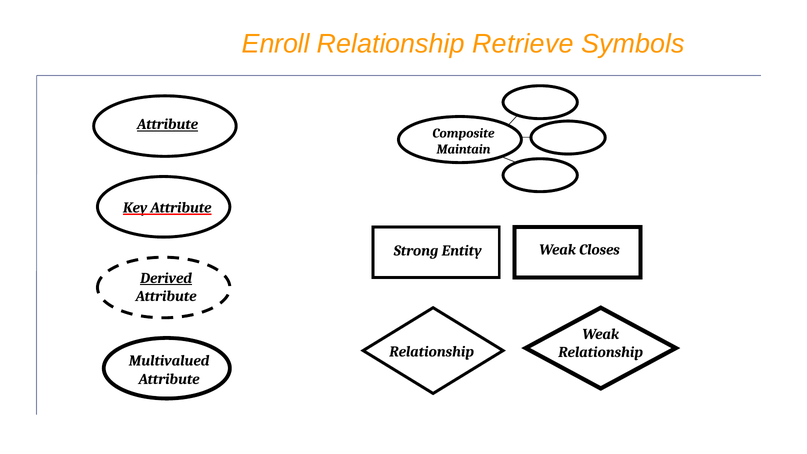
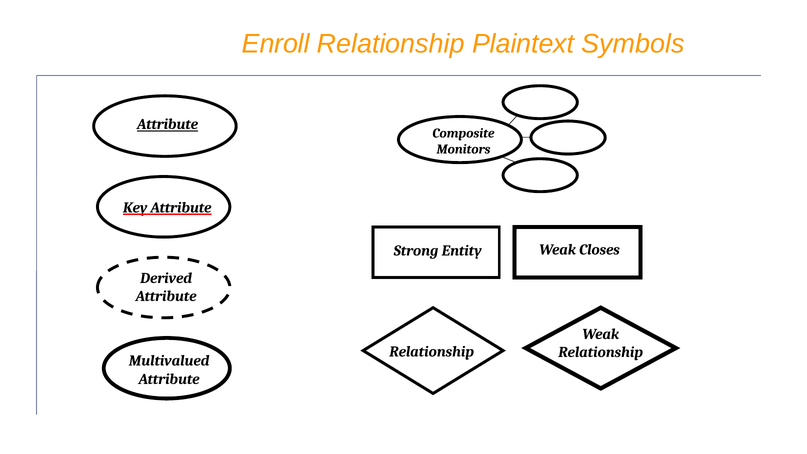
Retrieve: Retrieve -> Plaintext
Maintain: Maintain -> Monitors
Derived underline: present -> none
